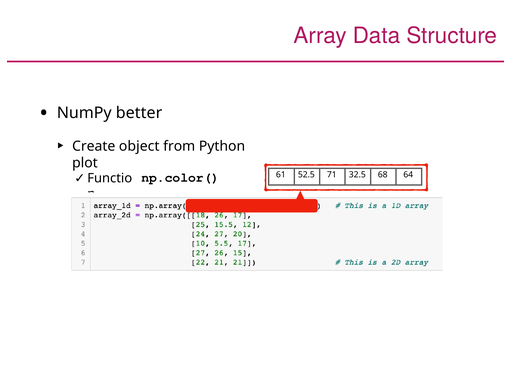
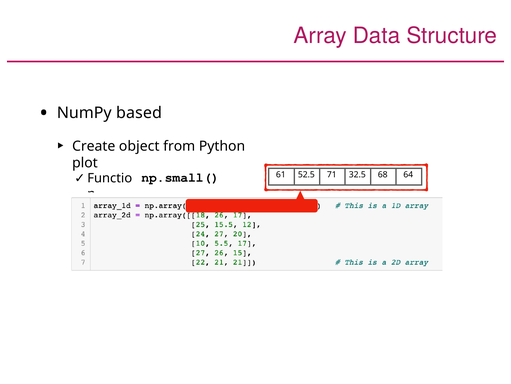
better: better -> based
np.color(: np.color( -> np.small(
